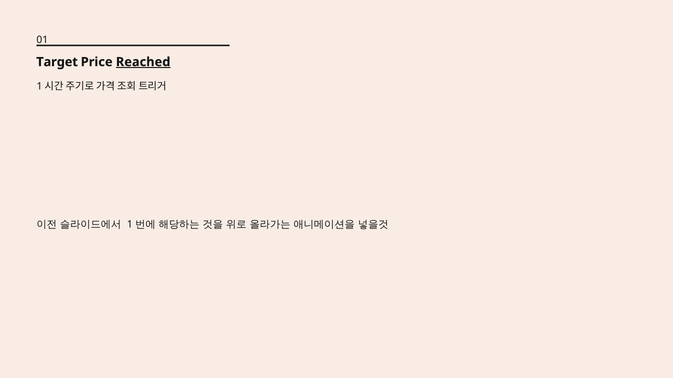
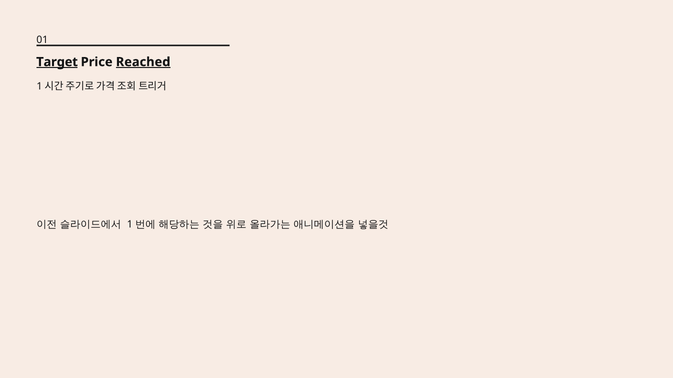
Target underline: none -> present
